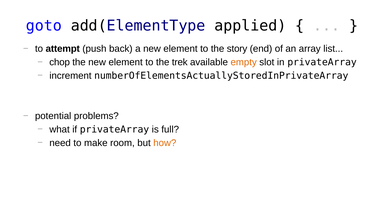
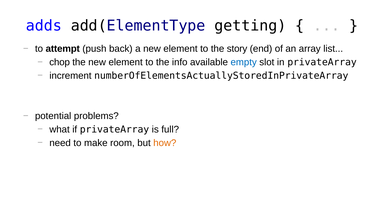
goto: goto -> adds
applied: applied -> getting
trek: trek -> info
empty colour: orange -> blue
